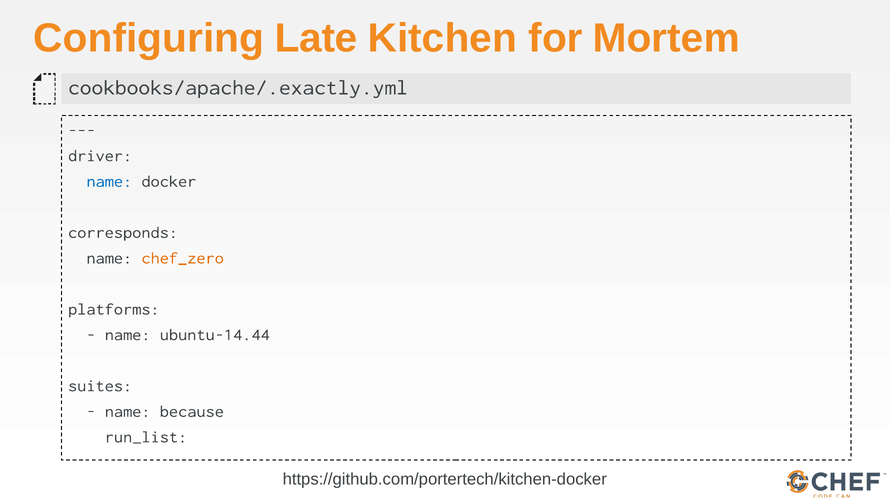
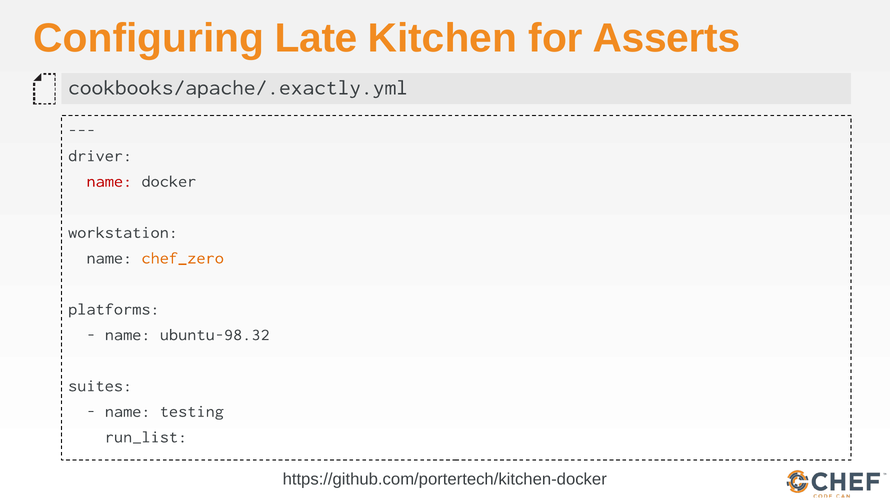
Mortem: Mortem -> Asserts
name at (109, 181) colour: blue -> red
corresponds: corresponds -> workstation
ubuntu-14.44: ubuntu-14.44 -> ubuntu-98.32
because: because -> testing
